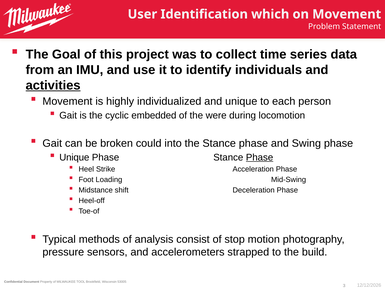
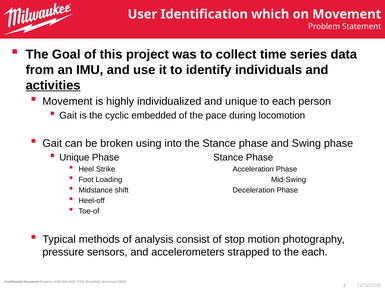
were: were -> pace
could: could -> using
Phase at (260, 157) underline: present -> none
the build: build -> each
